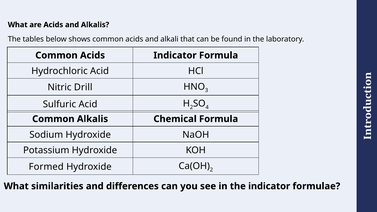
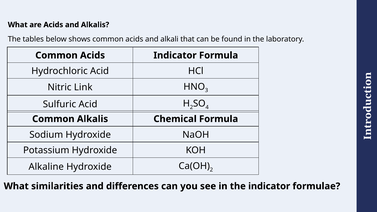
Drill: Drill -> Link
Formed: Formed -> Alkaline
